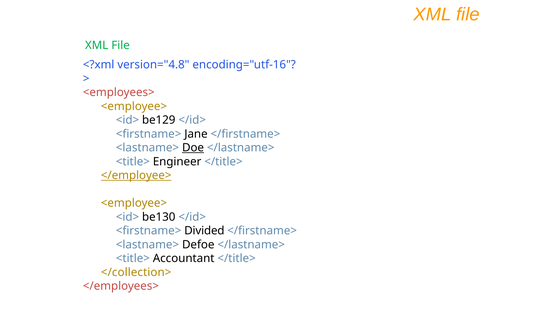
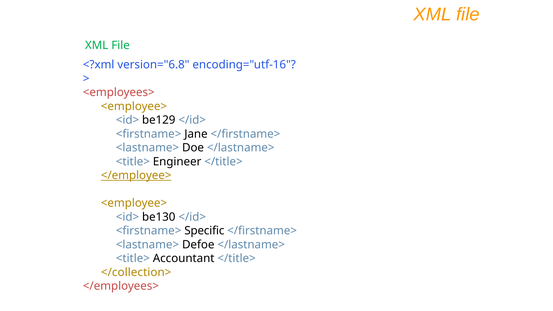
version="4.8: version="4.8 -> version="6.8
Doe underline: present -> none
Divided: Divided -> Specific
